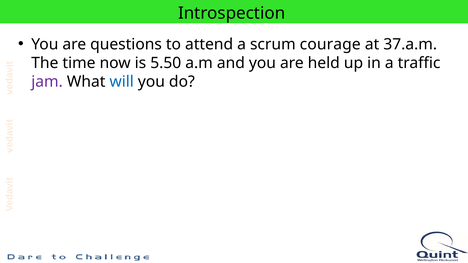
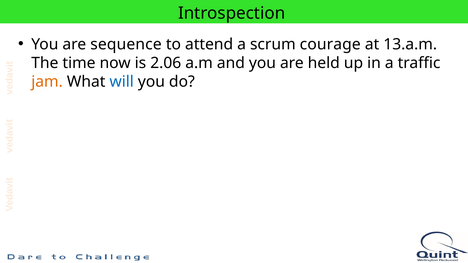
questions: questions -> sequence
37.a.m: 37.a.m -> 13.a.m
5.50: 5.50 -> 2.06
jam colour: purple -> orange
